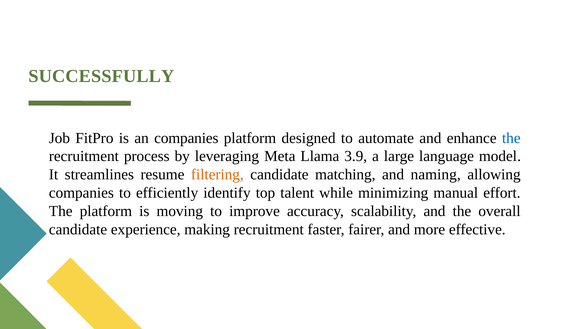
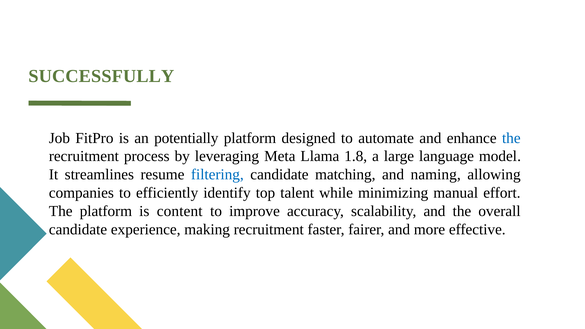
an companies: companies -> potentially
3.9: 3.9 -> 1.8
filtering colour: orange -> blue
moving: moving -> content
